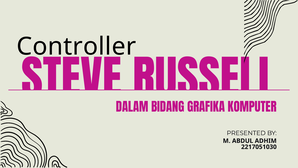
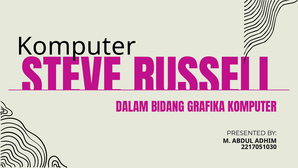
Controller at (76, 46): Controller -> Komputer
